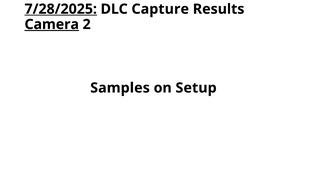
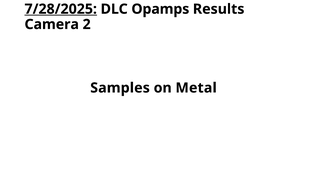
Capture: Capture -> Opamps
Camera underline: present -> none
Setup: Setup -> Metal
